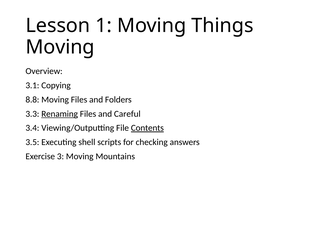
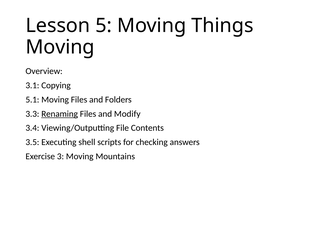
1: 1 -> 5
8.8: 8.8 -> 5.1
Careful: Careful -> Modify
Contents underline: present -> none
